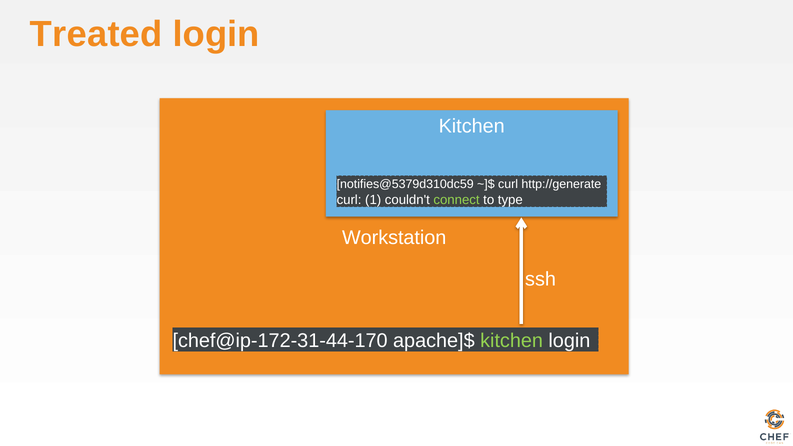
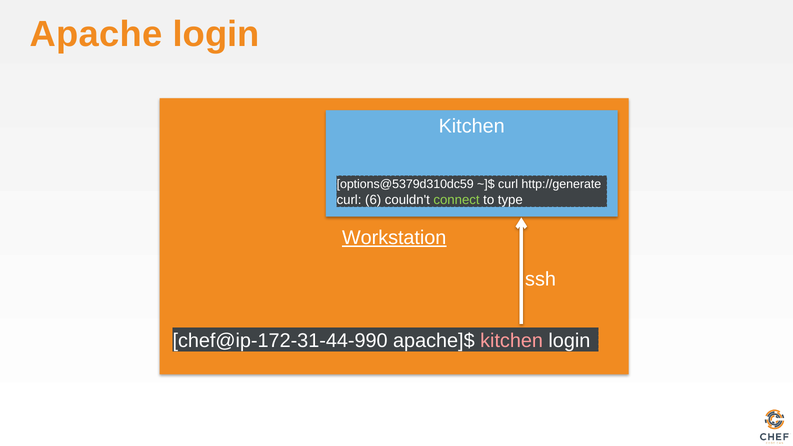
Treated: Treated -> Apache
notifies@5379d310dc59: notifies@5379d310dc59 -> options@5379d310dc59
1: 1 -> 6
Workstation underline: none -> present
chef@ip-172-31-44-170: chef@ip-172-31-44-170 -> chef@ip-172-31-44-990
kitchen at (512, 341) colour: light green -> pink
